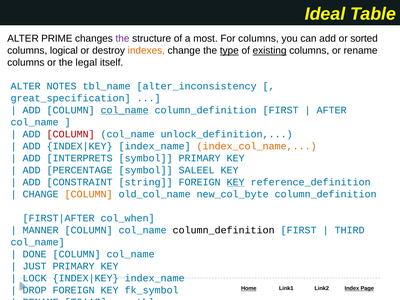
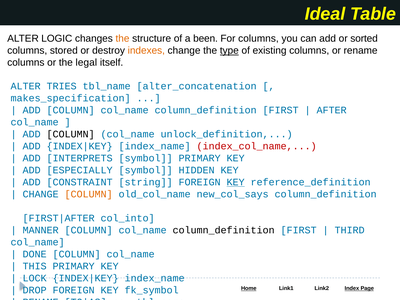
PRIME: PRIME -> LOGIC
the at (122, 39) colour: purple -> orange
most: most -> been
logical: logical -> stored
existing underline: present -> none
NOTES: NOTES -> TRIES
alter_inconsistency: alter_inconsistency -> alter_concatenation
great_specification: great_specification -> makes_specification
col_name at (125, 110) underline: present -> none
COLUMN at (71, 134) colour: red -> black
index_col_name colour: orange -> red
PERCENTAGE: PERCENTAGE -> ESPECIALLY
SALEEL: SALEEL -> HIDDEN
new_col_byte: new_col_byte -> new_col_says
col_when: col_when -> col_into
JUST: JUST -> THIS
